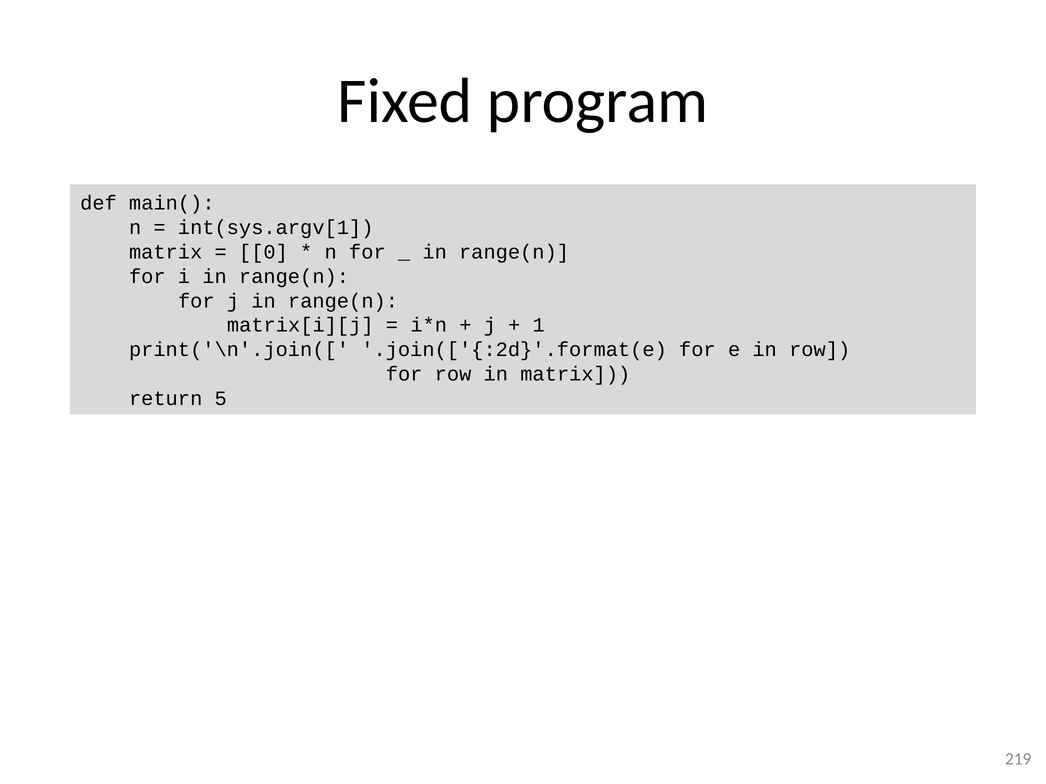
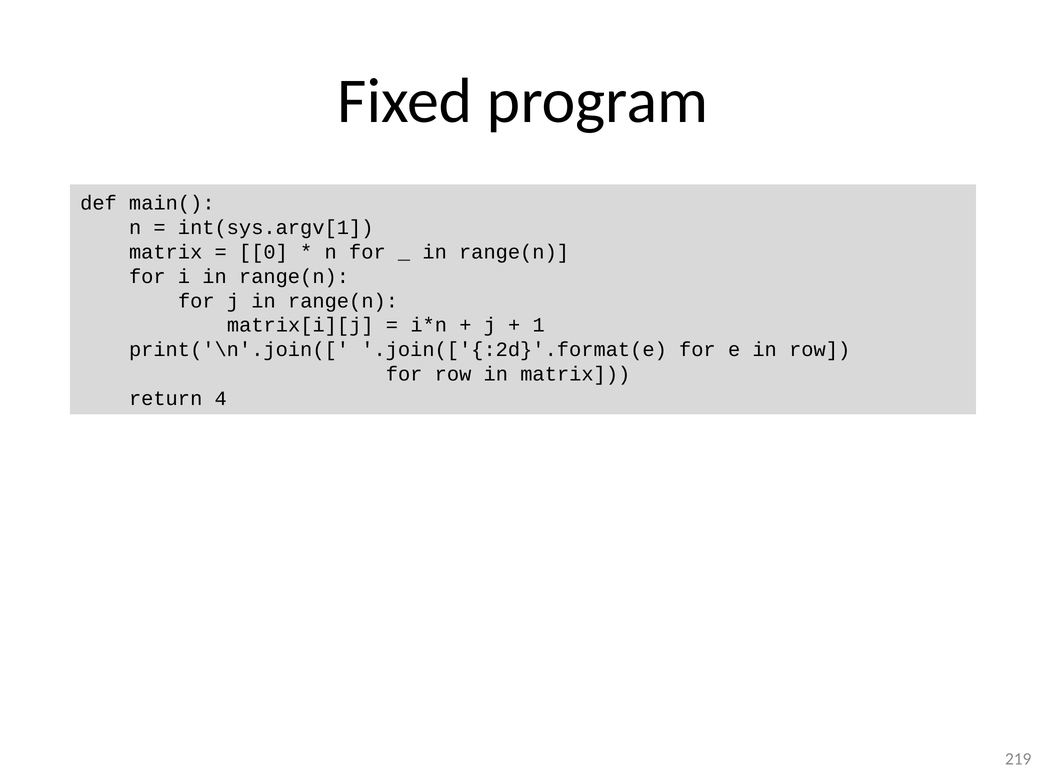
5: 5 -> 4
